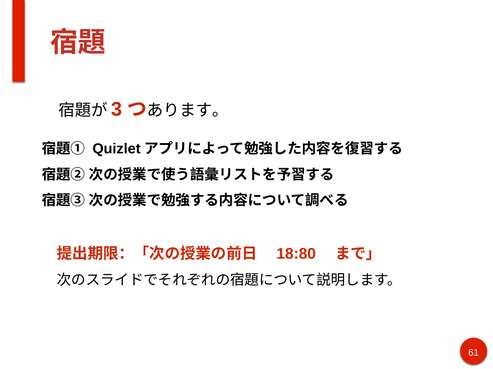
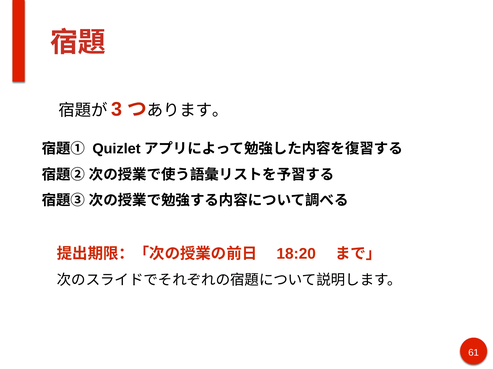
18:80: 18:80 -> 18:20
